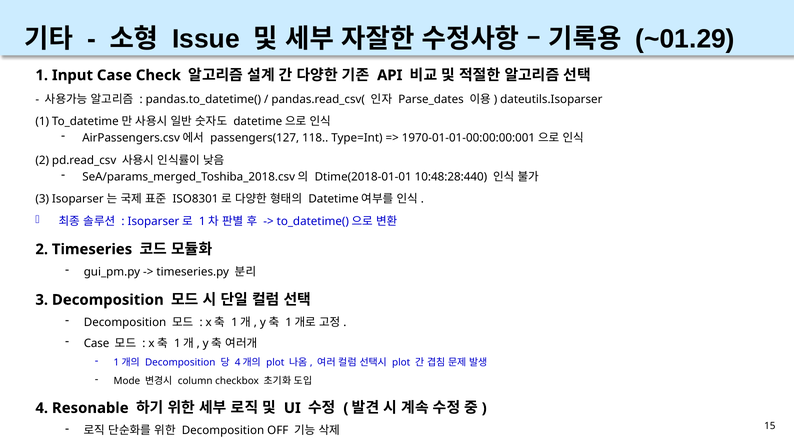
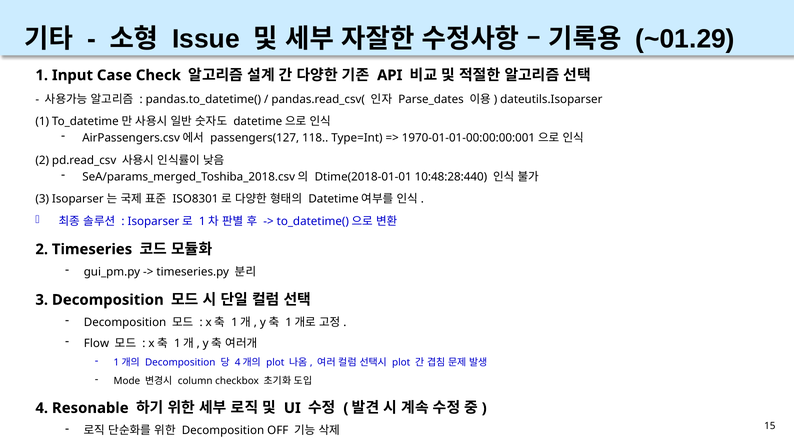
Case at (97, 343): Case -> Flow
